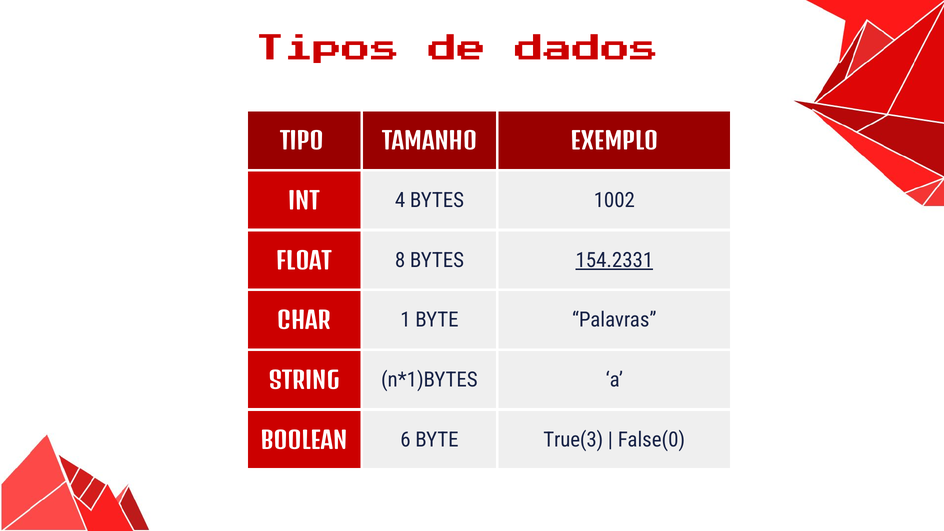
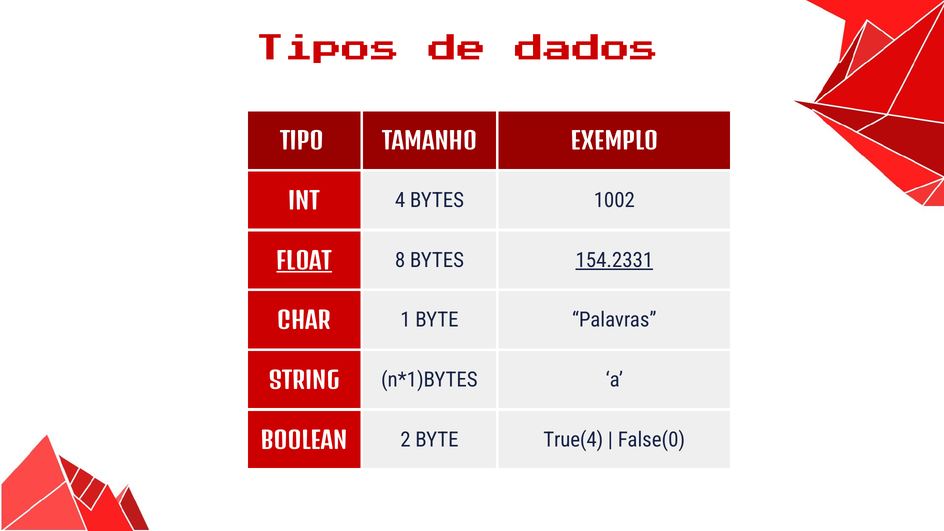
FLOAT underline: none -> present
6: 6 -> 2
True(3: True(3 -> True(4
